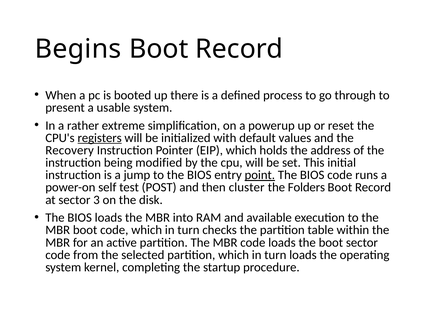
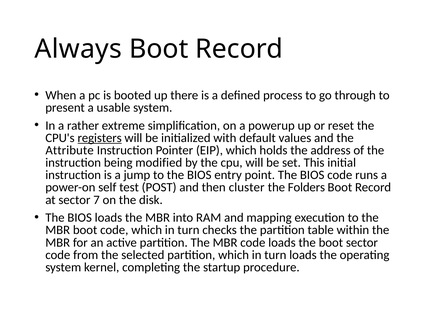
Begins: Begins -> Always
Recovery: Recovery -> Attribute
point underline: present -> none
3: 3 -> 7
available: available -> mapping
